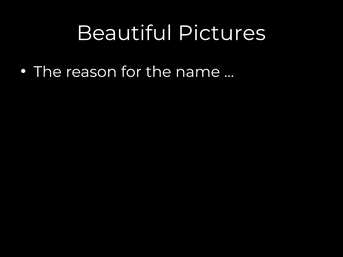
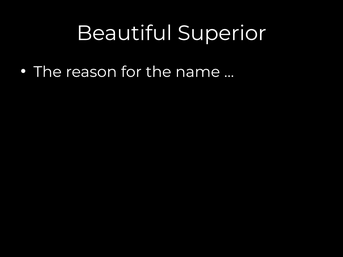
Pictures: Pictures -> Superior
